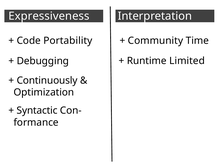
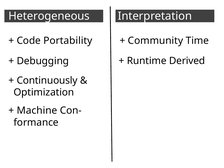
Expressiveness: Expressiveness -> Heterogeneous
Limited: Limited -> Derived
Syntactic: Syntactic -> Machine
